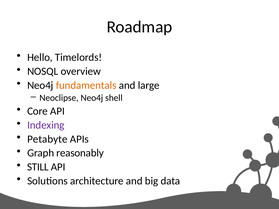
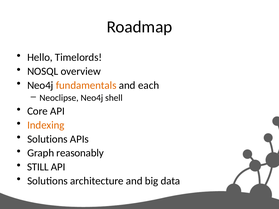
large: large -> each
Indexing colour: purple -> orange
Petabyte at (47, 139): Petabyte -> Solutions
